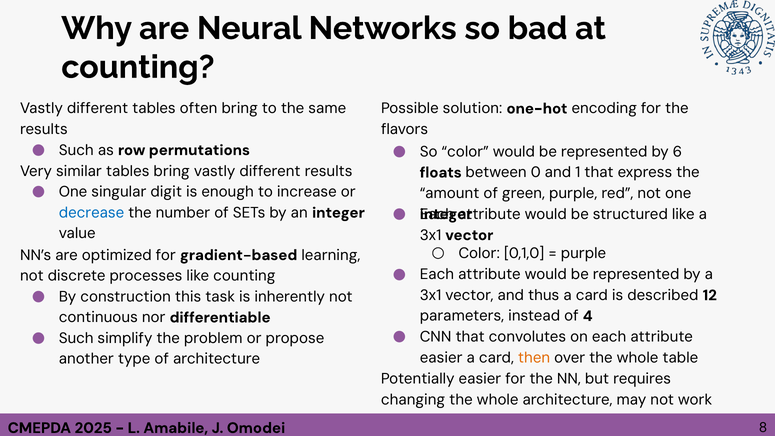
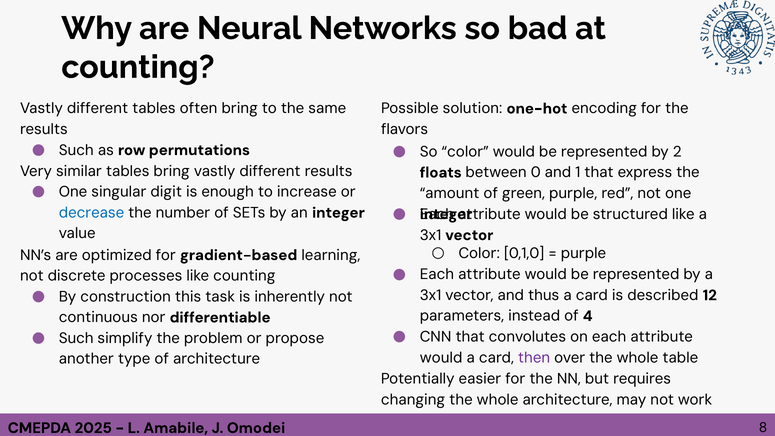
6: 6 -> 2
easier at (441, 358): easier -> would
then colour: orange -> purple
